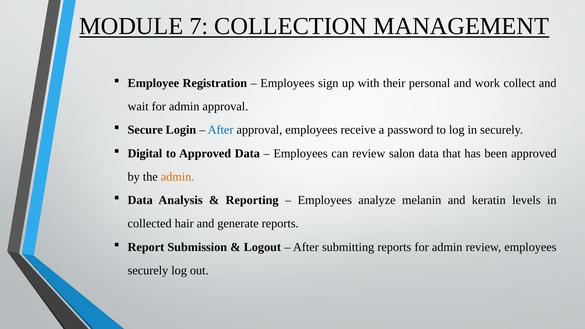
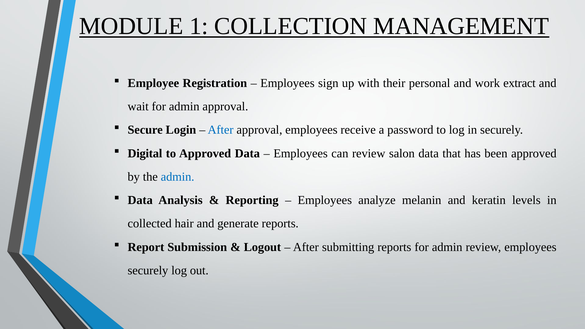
7: 7 -> 1
collect: collect -> extract
admin at (178, 177) colour: orange -> blue
